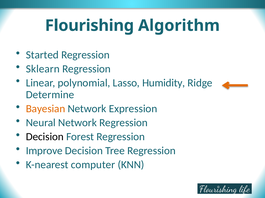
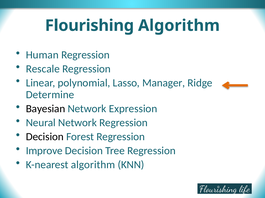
Started: Started -> Human
Sklearn: Sklearn -> Rescale
Humidity: Humidity -> Manager
Bayesian colour: orange -> black
K-nearest computer: computer -> algorithm
